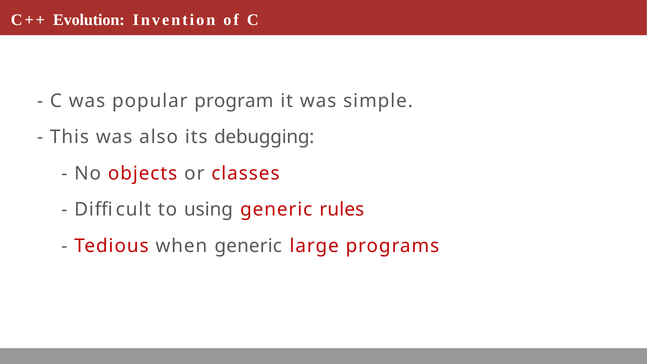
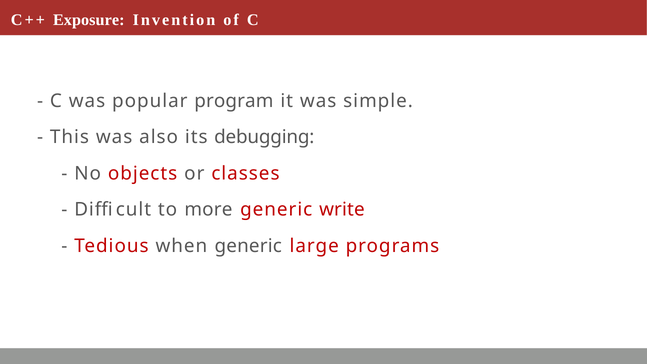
Evolution: Evolution -> Exposure
using: using -> more
rules: rules -> write
